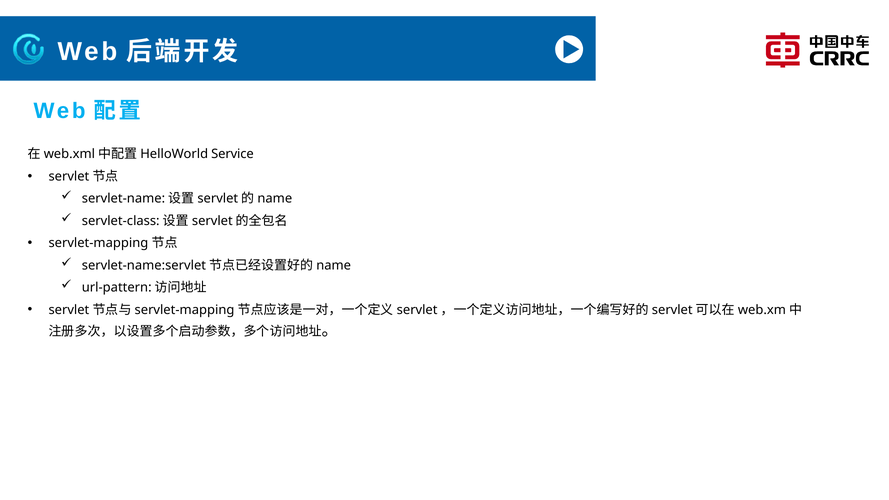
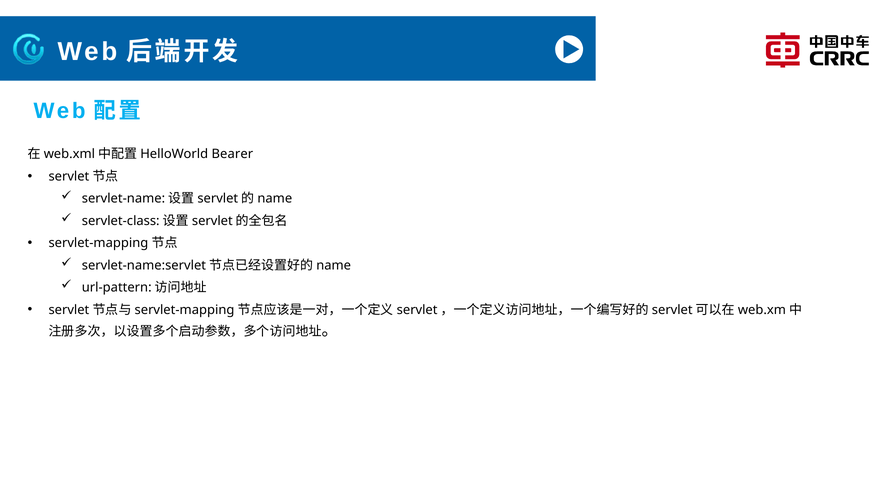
Service: Service -> Bearer
